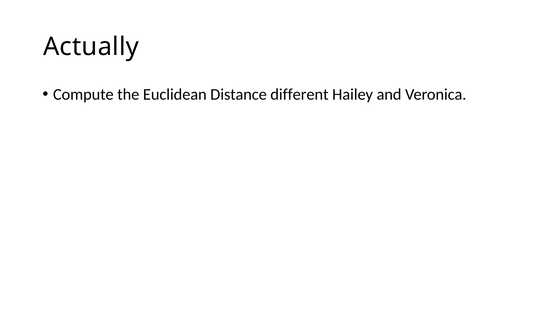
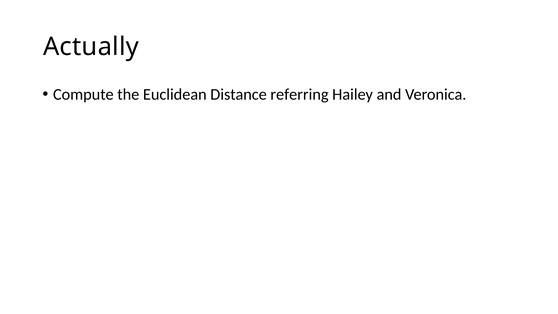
different: different -> referring
